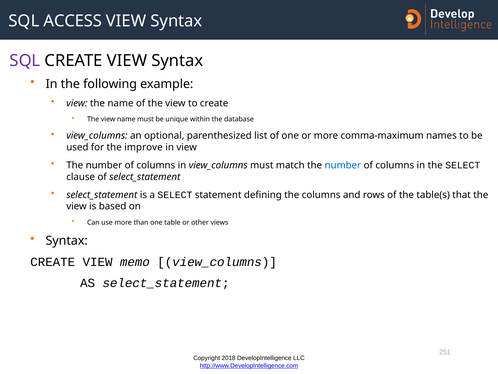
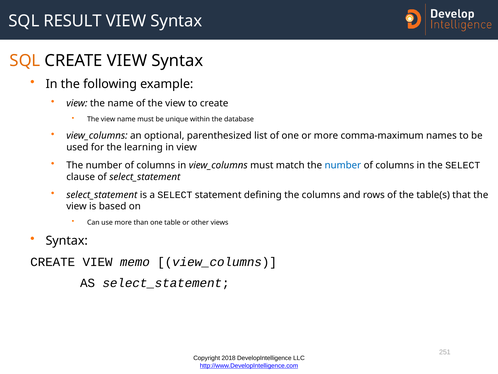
ACCESS: ACCESS -> RESULT
SQL at (25, 60) colour: purple -> orange
improve: improve -> learning
